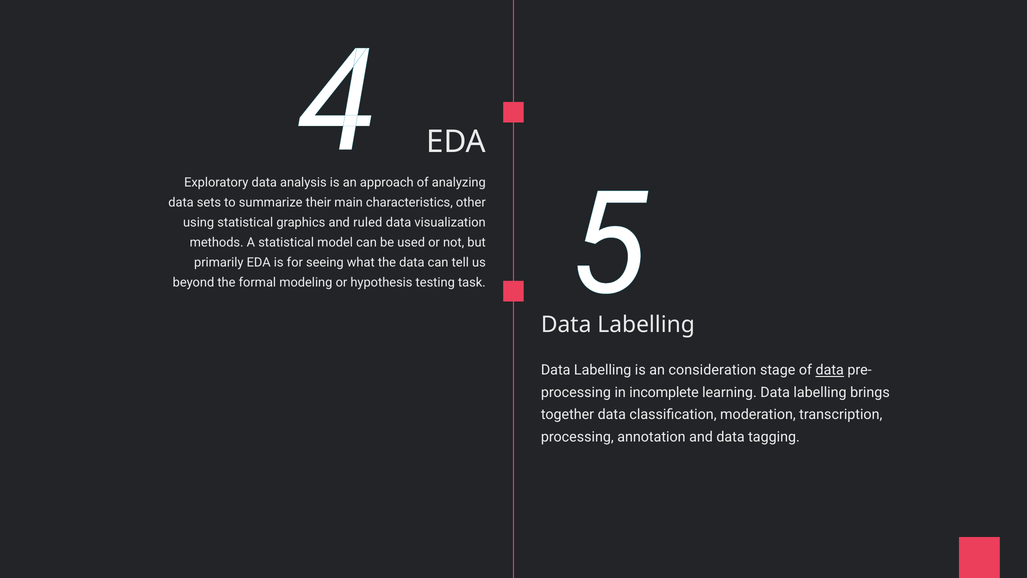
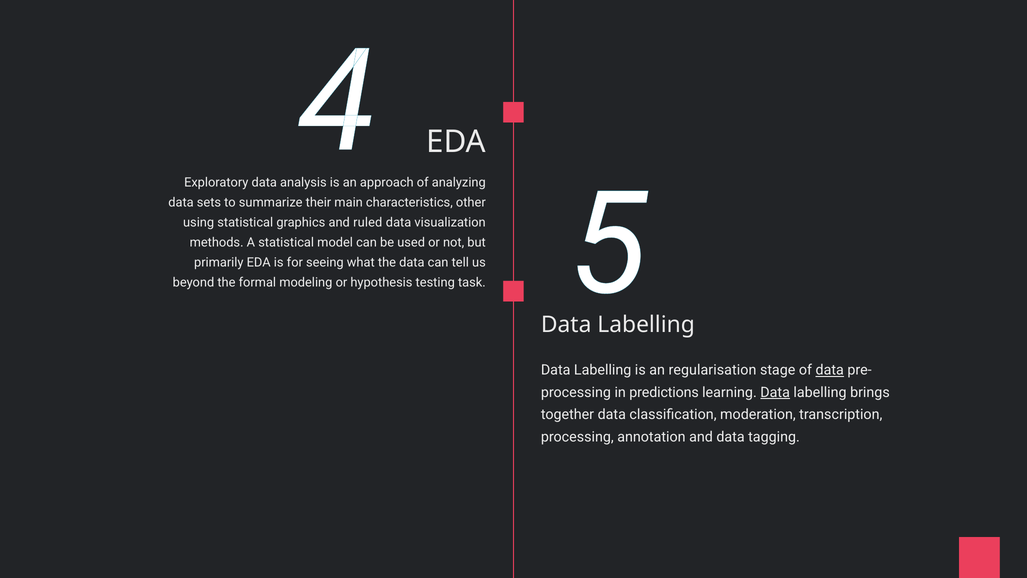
consideration: consideration -> regularisation
incomplete: incomplete -> predictions
Data at (775, 392) underline: none -> present
